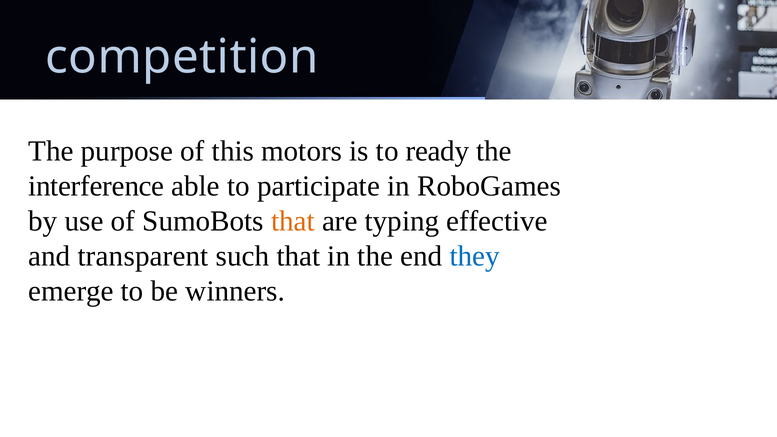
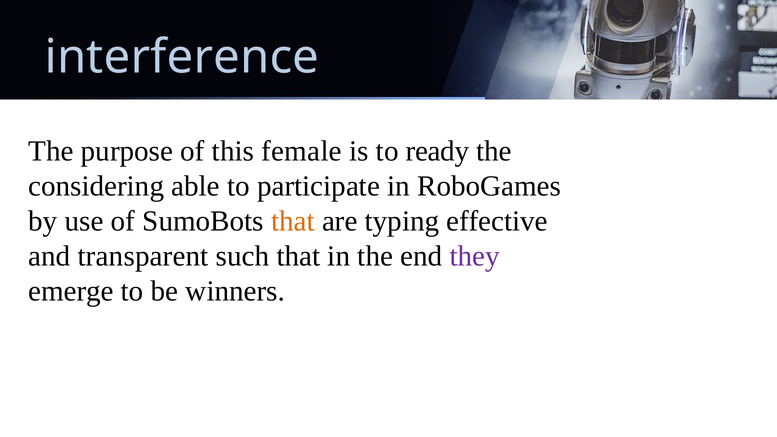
competition: competition -> interference
motors: motors -> female
interference: interference -> considering
they colour: blue -> purple
